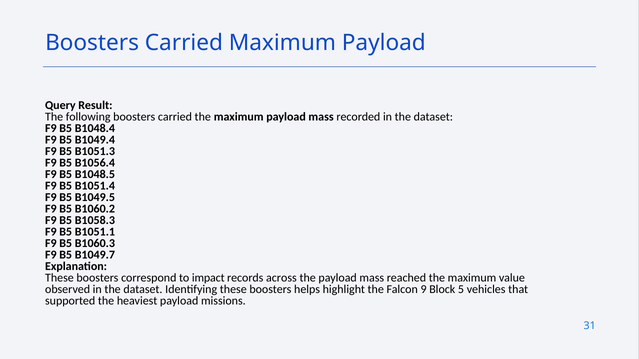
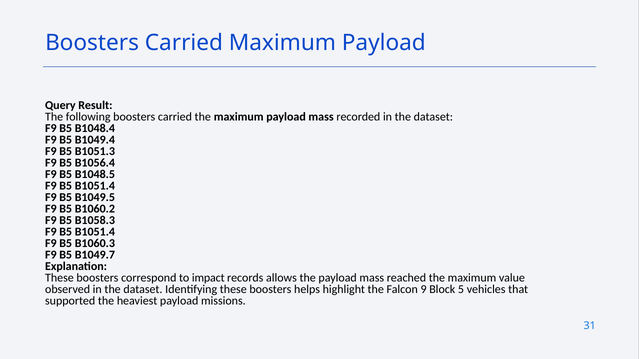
B1051.1 at (95, 232): B1051.1 -> B1051.4
across: across -> allows
